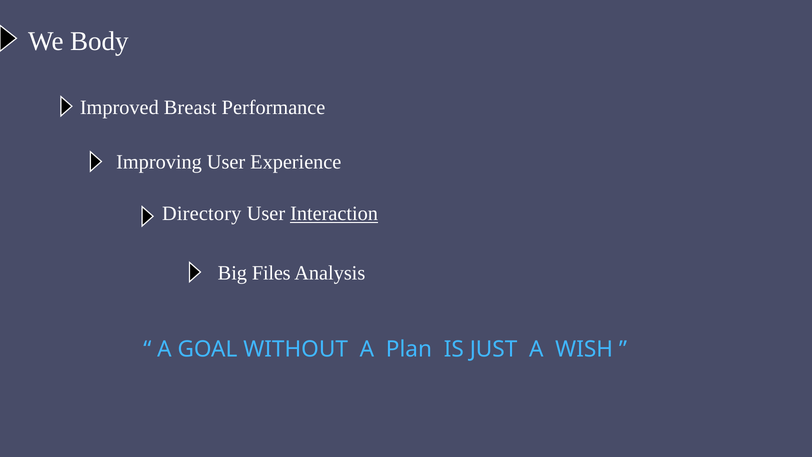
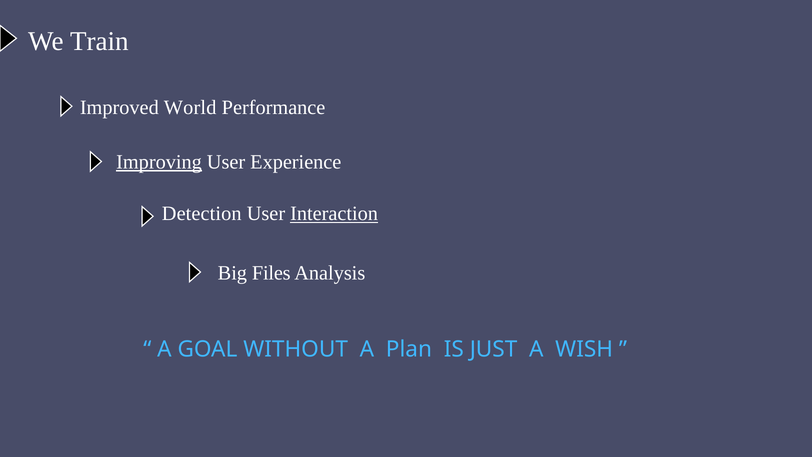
Body: Body -> Train
Breast: Breast -> World
Improving underline: none -> present
Directory: Directory -> Detection
